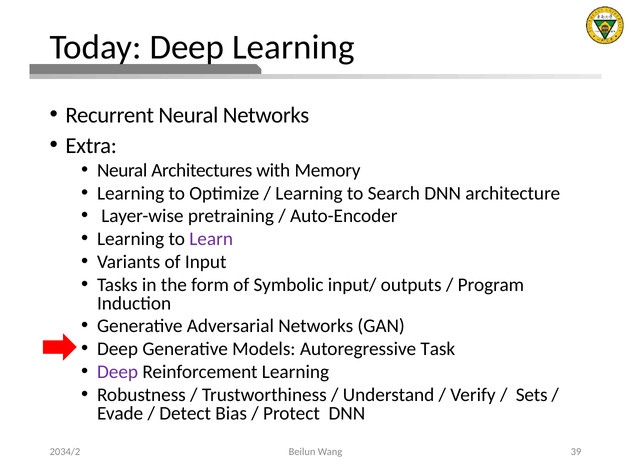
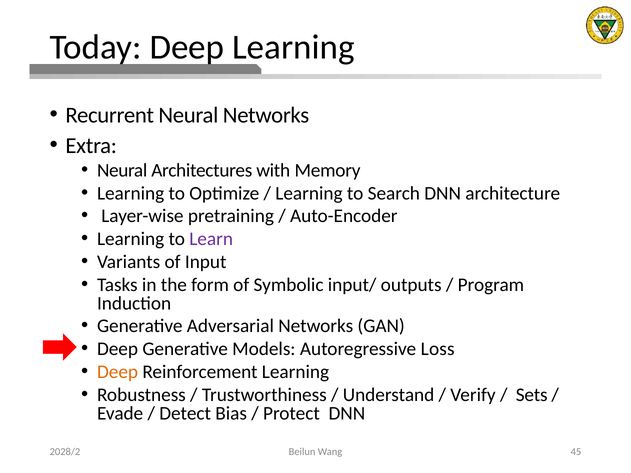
Task: Task -> Loss
Deep at (118, 372) colour: purple -> orange
2034/2: 2034/2 -> 2028/2
39: 39 -> 45
